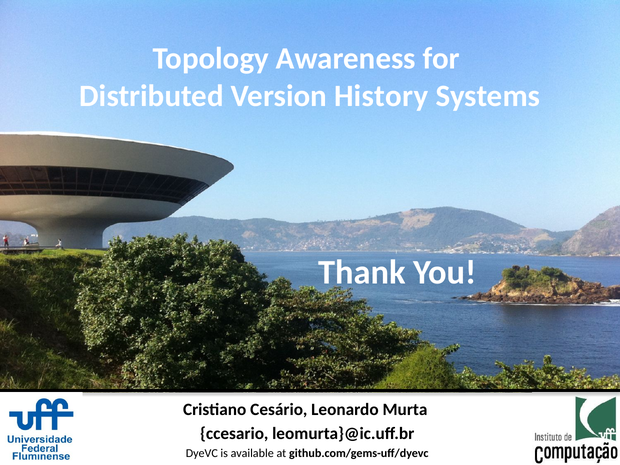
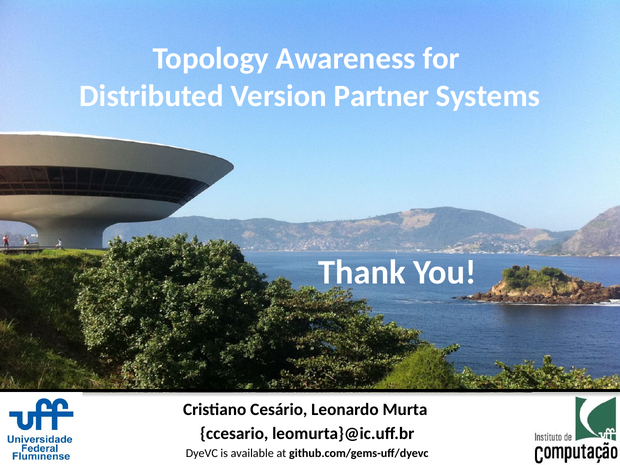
History: History -> Partner
